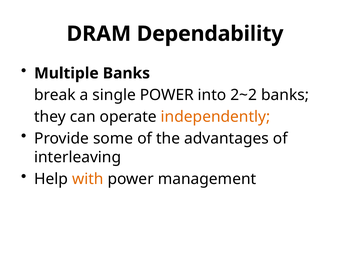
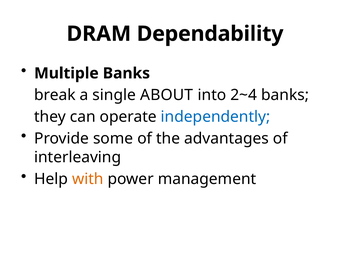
single POWER: POWER -> ABOUT
2~2: 2~2 -> 2~4
independently colour: orange -> blue
